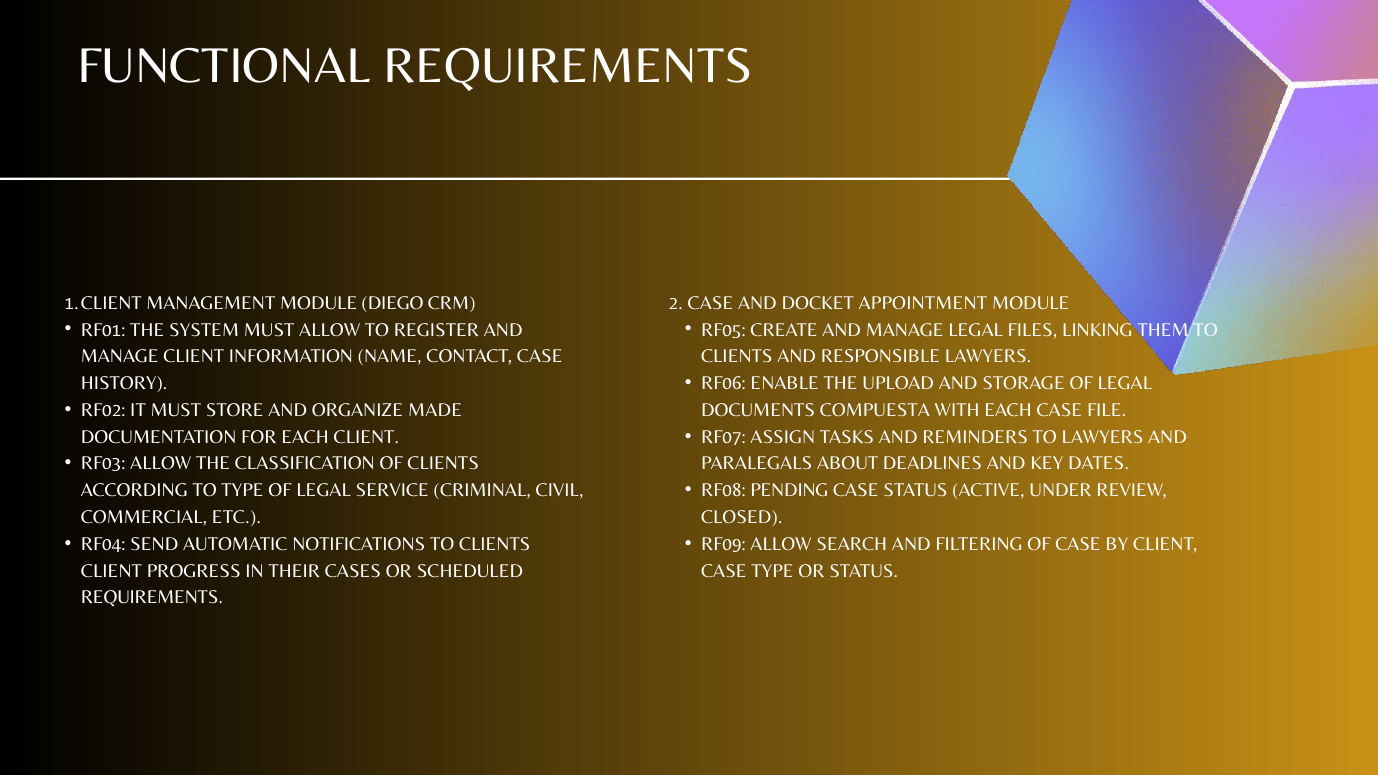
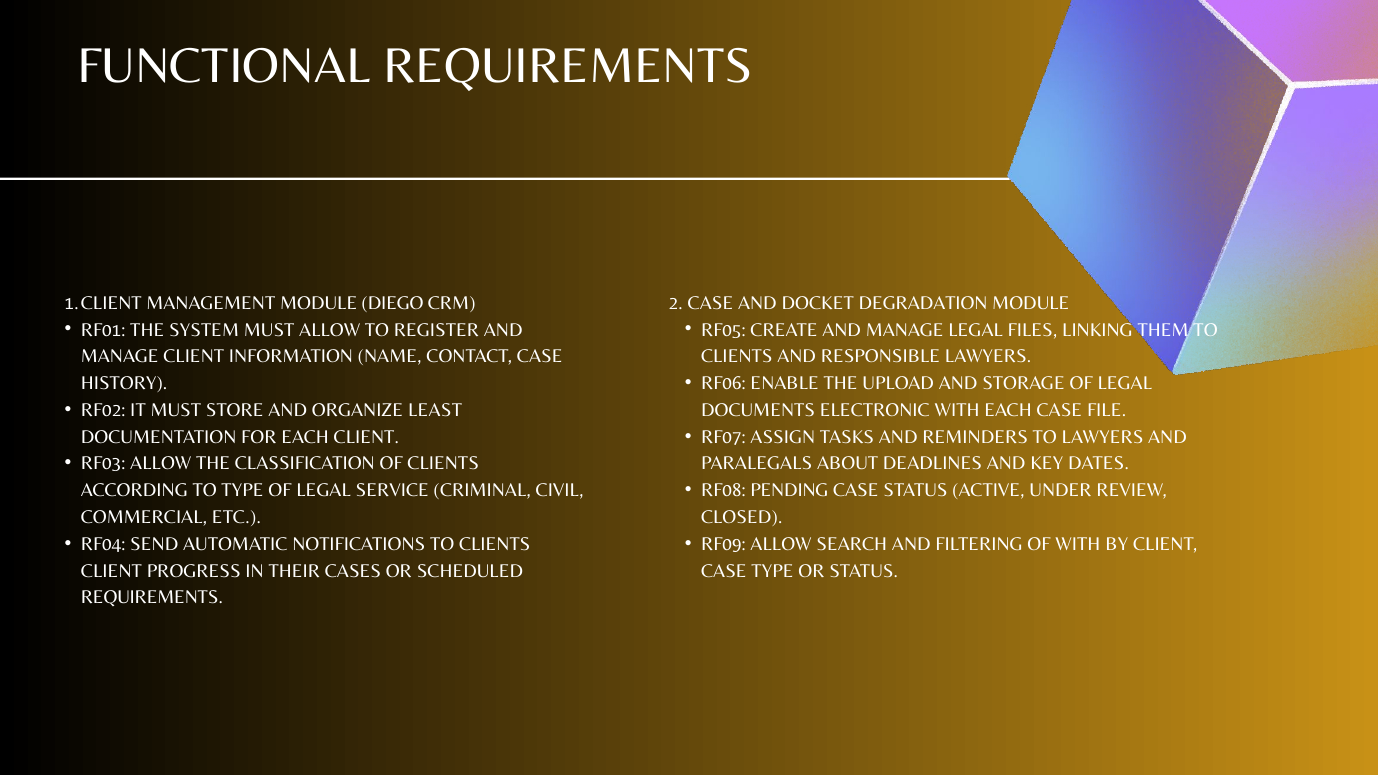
APPOINTMENT: APPOINTMENT -> DEGRADATION
MADE: MADE -> LEAST
COMPUESTA: COMPUESTA -> ELECTRONIC
OF CASE: CASE -> WITH
